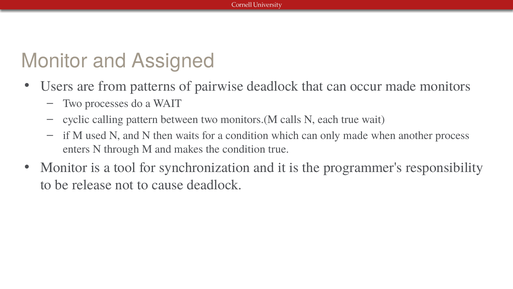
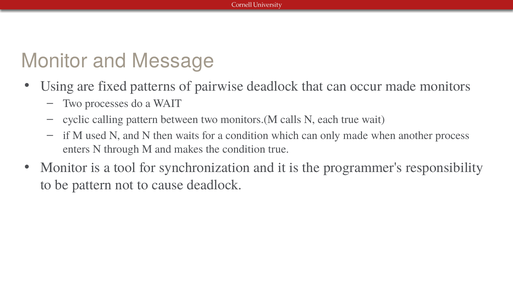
Assigned: Assigned -> Message
Users: Users -> Using
from: from -> fixed
be release: release -> pattern
